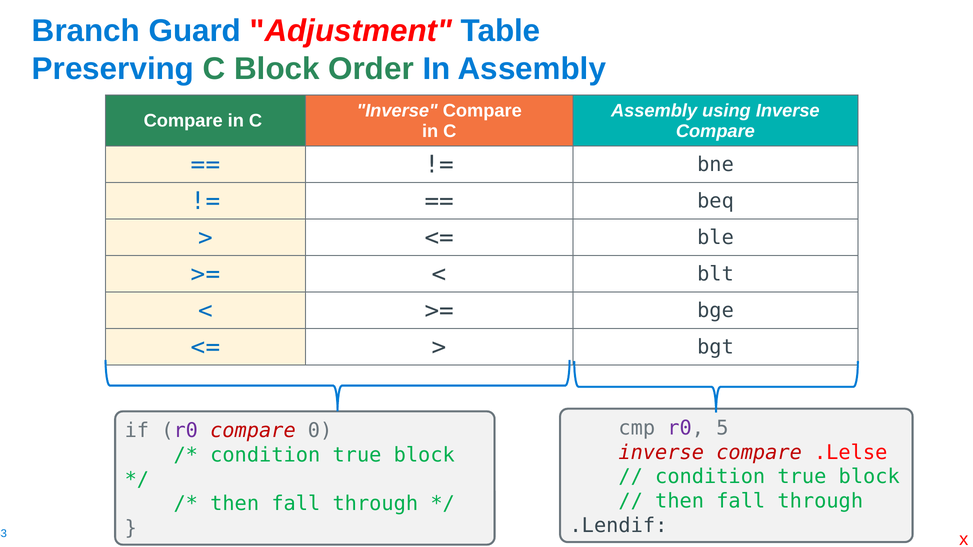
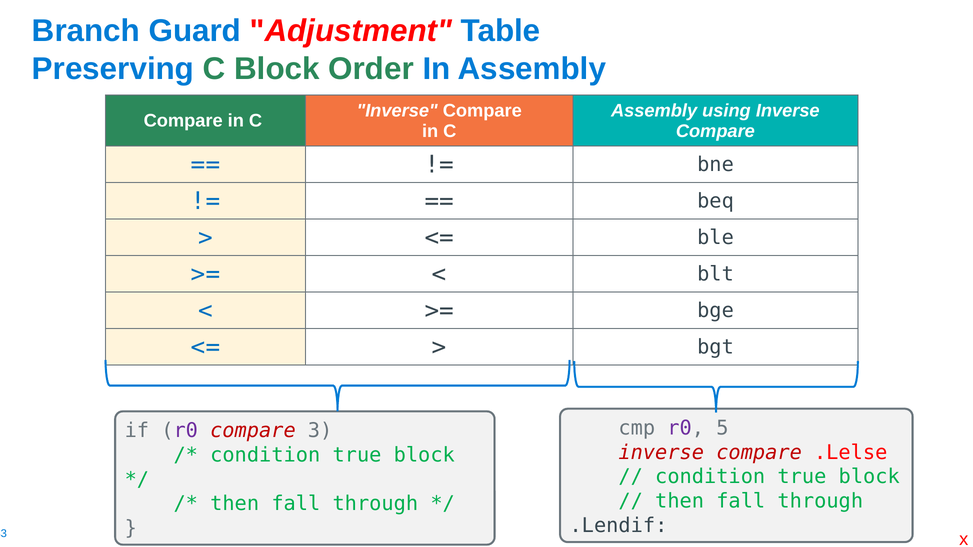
0: 0 -> 3
